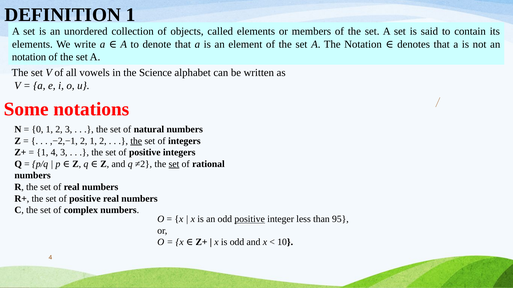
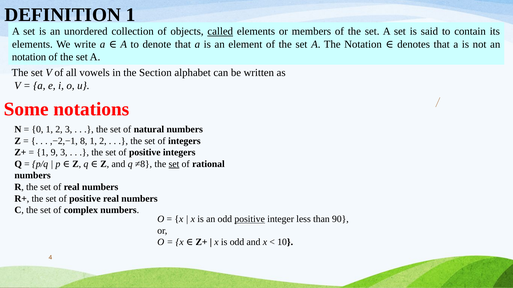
called underline: none -> present
Science: Science -> Section
,−2,−1 2: 2 -> 8
the at (136, 141) underline: present -> none
1 4: 4 -> 9
≠2: ≠2 -> ≠8
95: 95 -> 90
